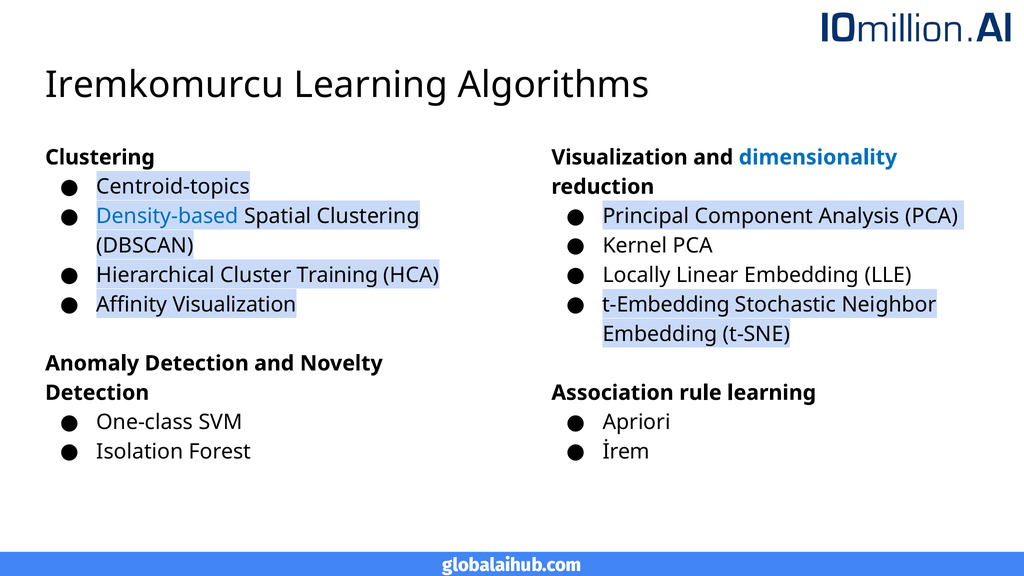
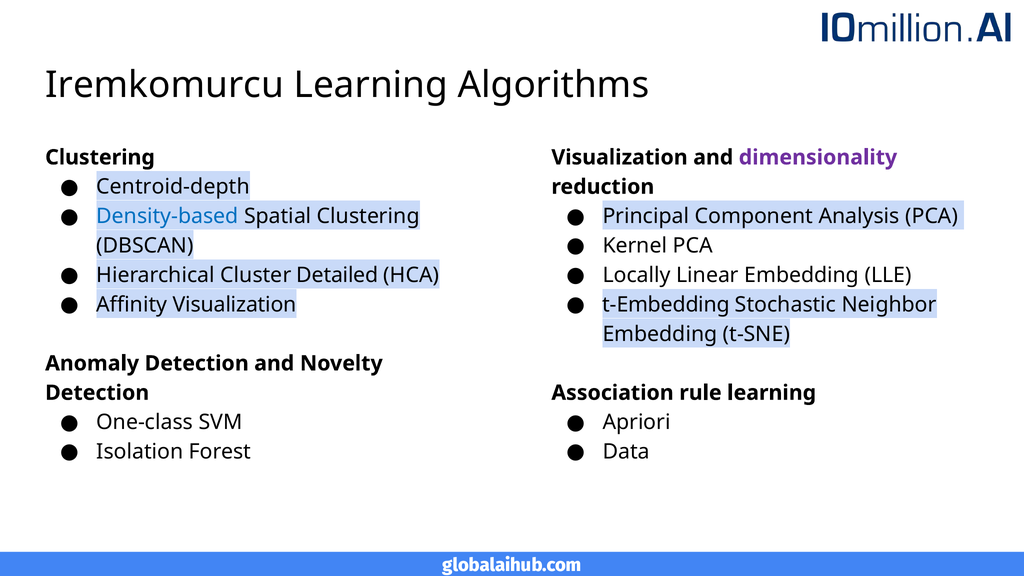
dimensionality colour: blue -> purple
Centroid-topics: Centroid-topics -> Centroid-depth
Training: Training -> Detailed
İrem: İrem -> Data
